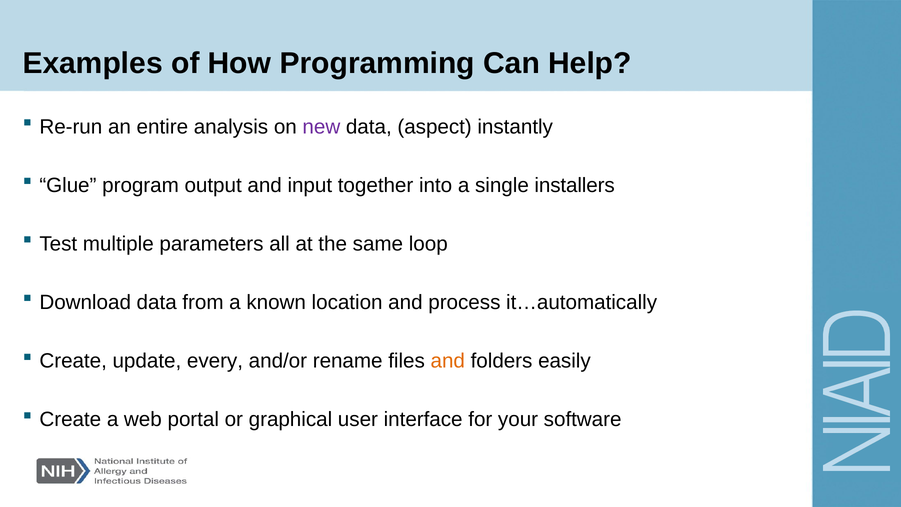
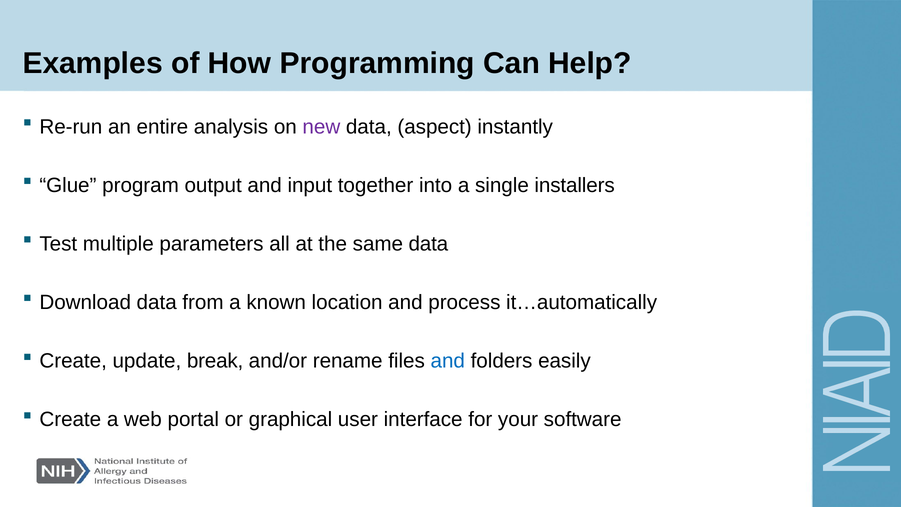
same loop: loop -> data
every: every -> break
and at (448, 361) colour: orange -> blue
